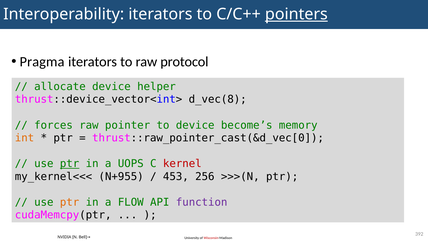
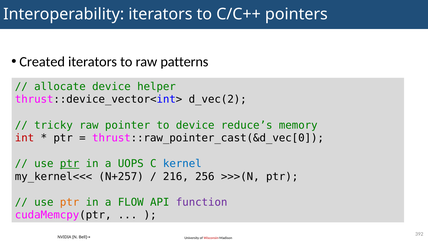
pointers underline: present -> none
Pragma: Pragma -> Created
protocol: protocol -> patterns
d_vec(8: d_vec(8 -> d_vec(2
forces: forces -> tricky
become’s: become’s -> reduce’s
int colour: orange -> red
kernel colour: red -> blue
N+955: N+955 -> N+257
453: 453 -> 216
